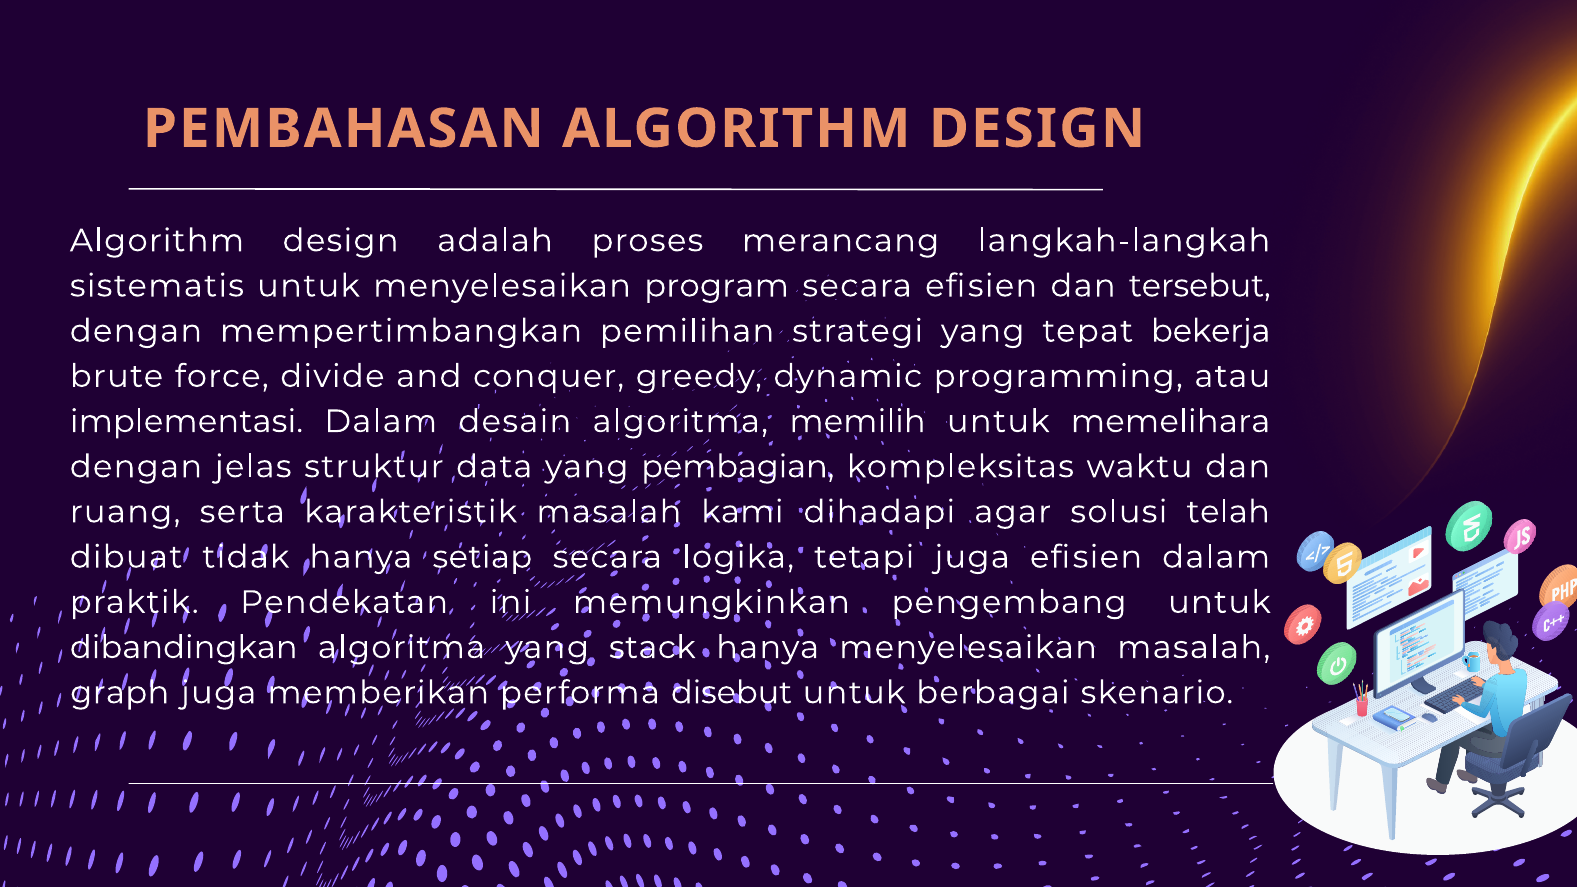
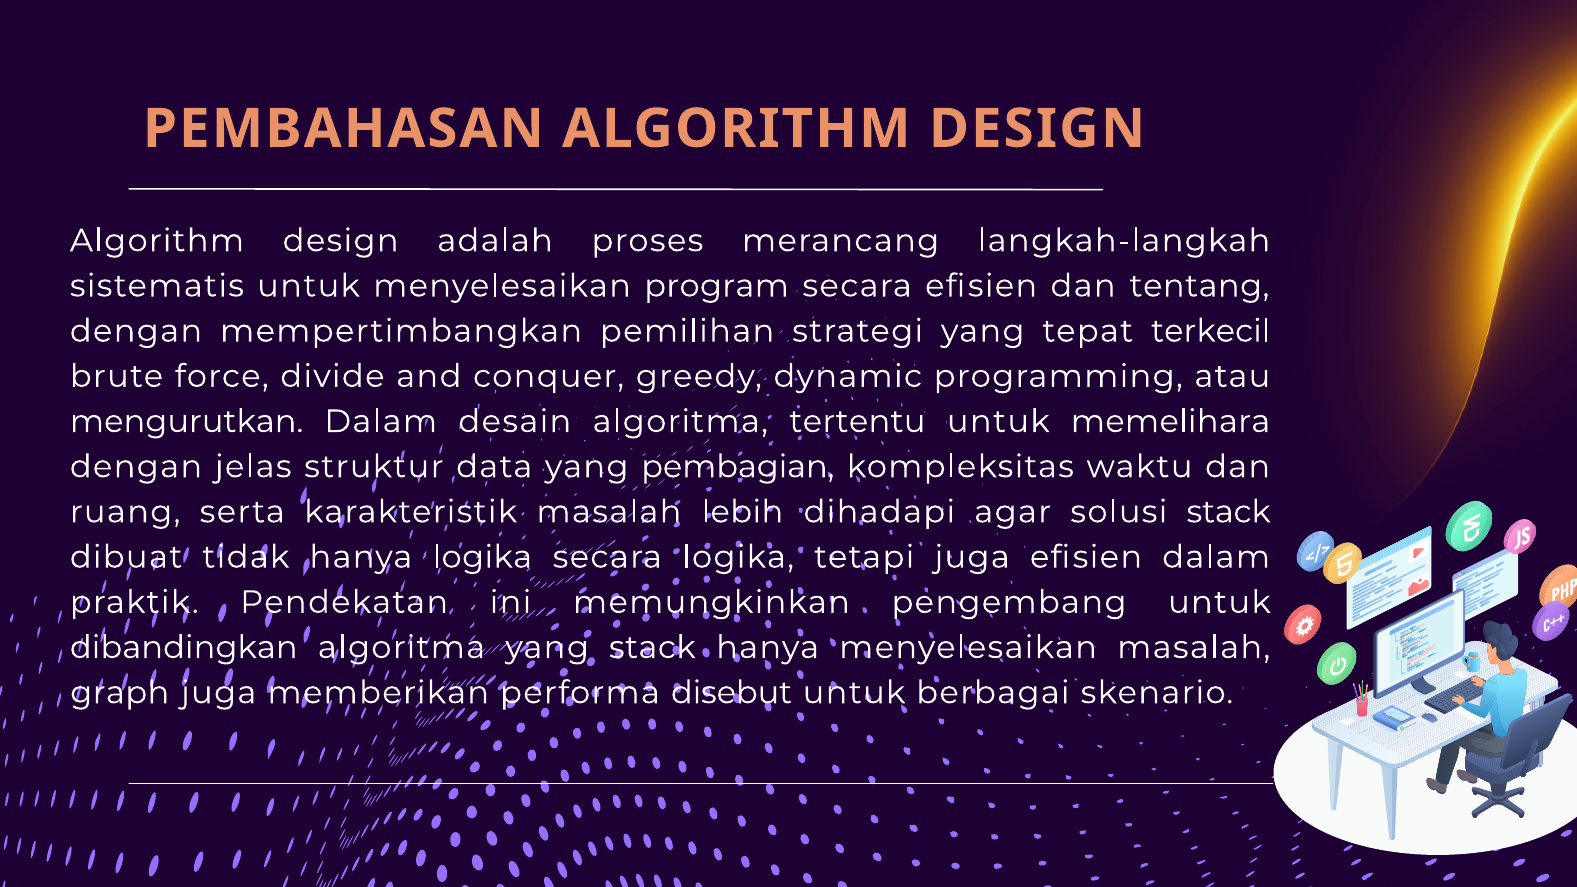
tersebut: tersebut -> tentang
bekerja: bekerja -> terkecil
implementasi: implementasi -> mengurutkan
memilih: memilih -> tertentu
kami: kami -> lebih
solusi telah: telah -> stack
hanya setiap: setiap -> logika
